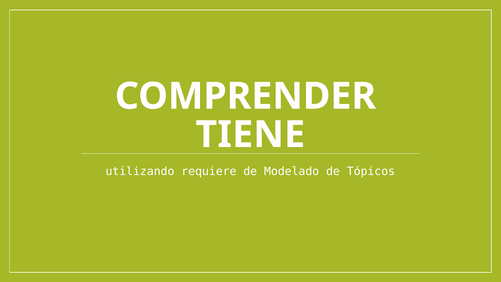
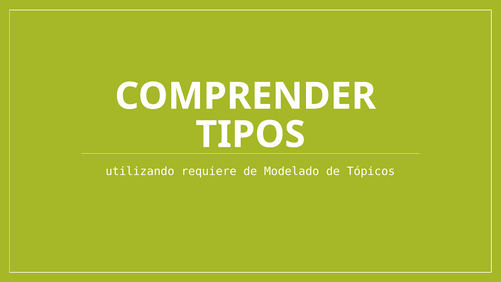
TIENE: TIENE -> TIPOS
